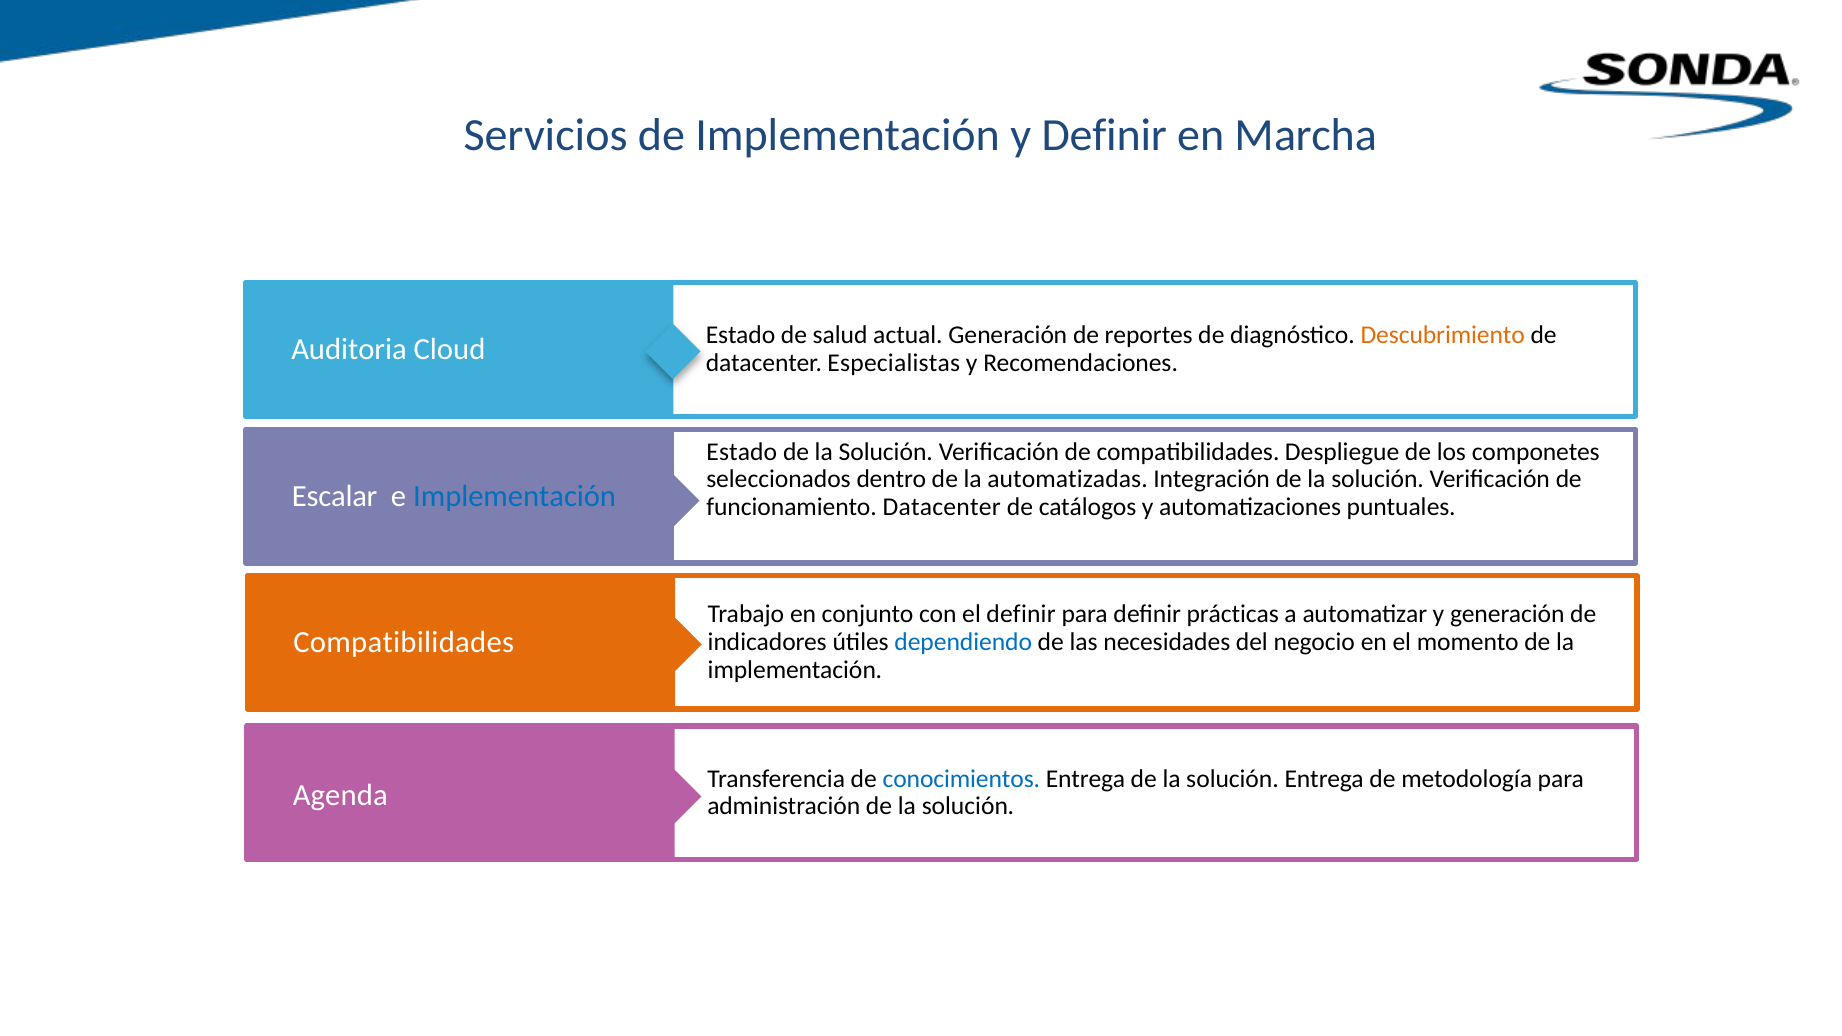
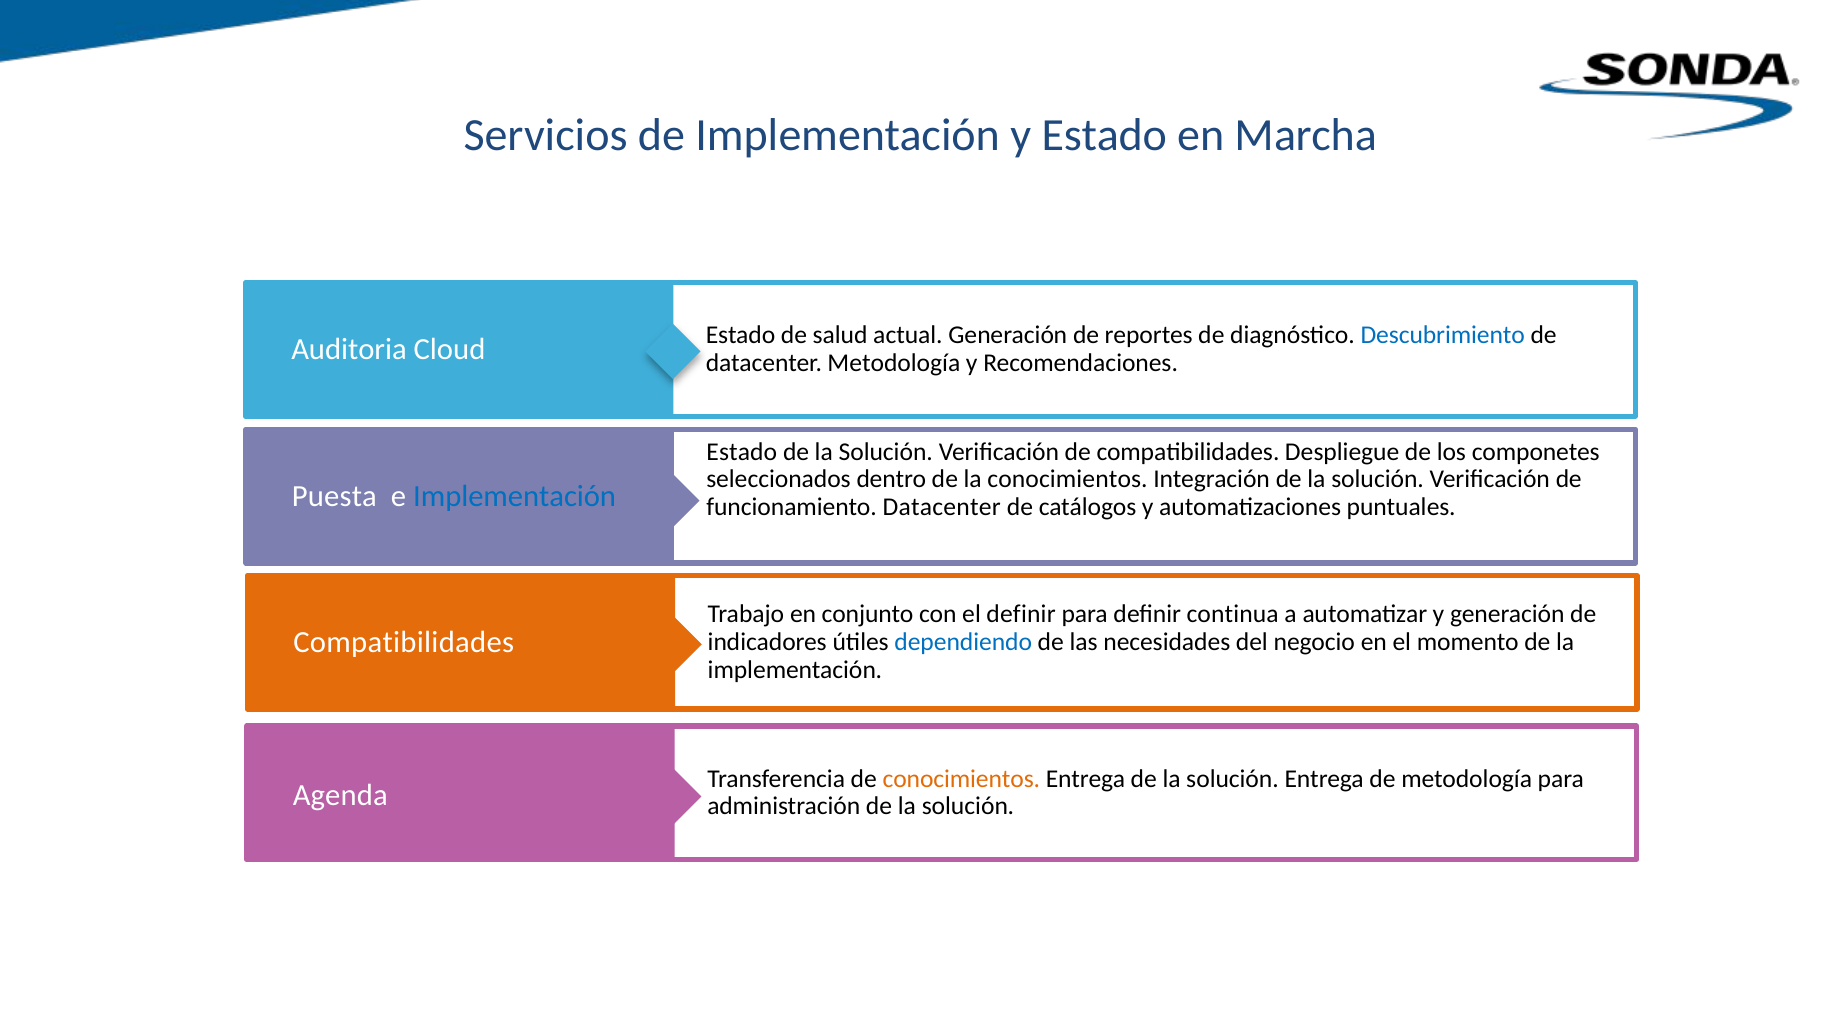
y Definir: Definir -> Estado
Descubrimiento colour: orange -> blue
datacenter Especialistas: Especialistas -> Metodología
la automatizadas: automatizadas -> conocimientos
Escalar: Escalar -> Puesta
prácticas: prácticas -> continua
conocimientos at (961, 779) colour: blue -> orange
